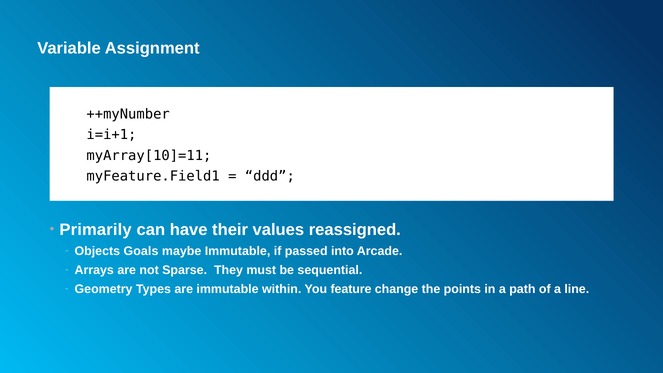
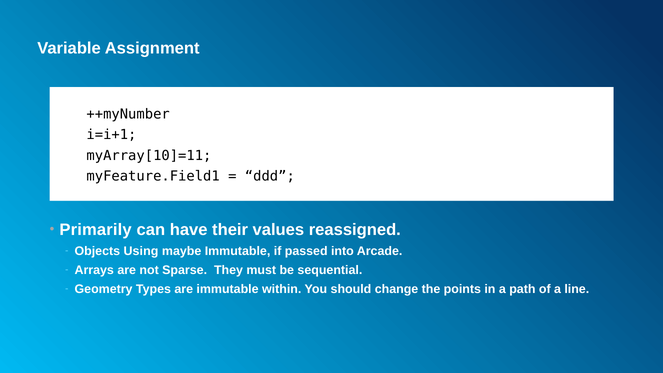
Goals: Goals -> Using
feature: feature -> should
